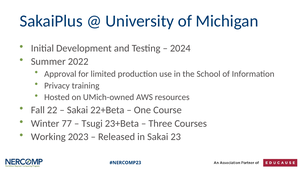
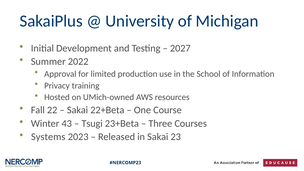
2024: 2024 -> 2027
77: 77 -> 43
Working: Working -> Systems
